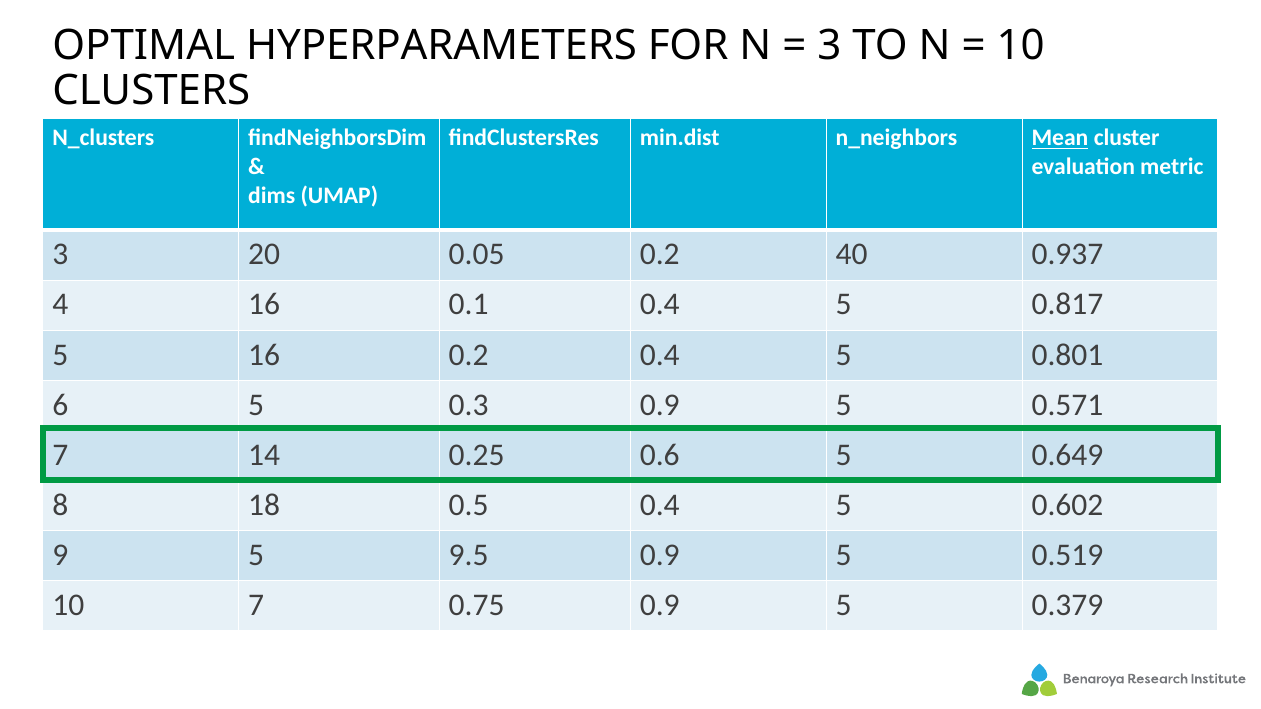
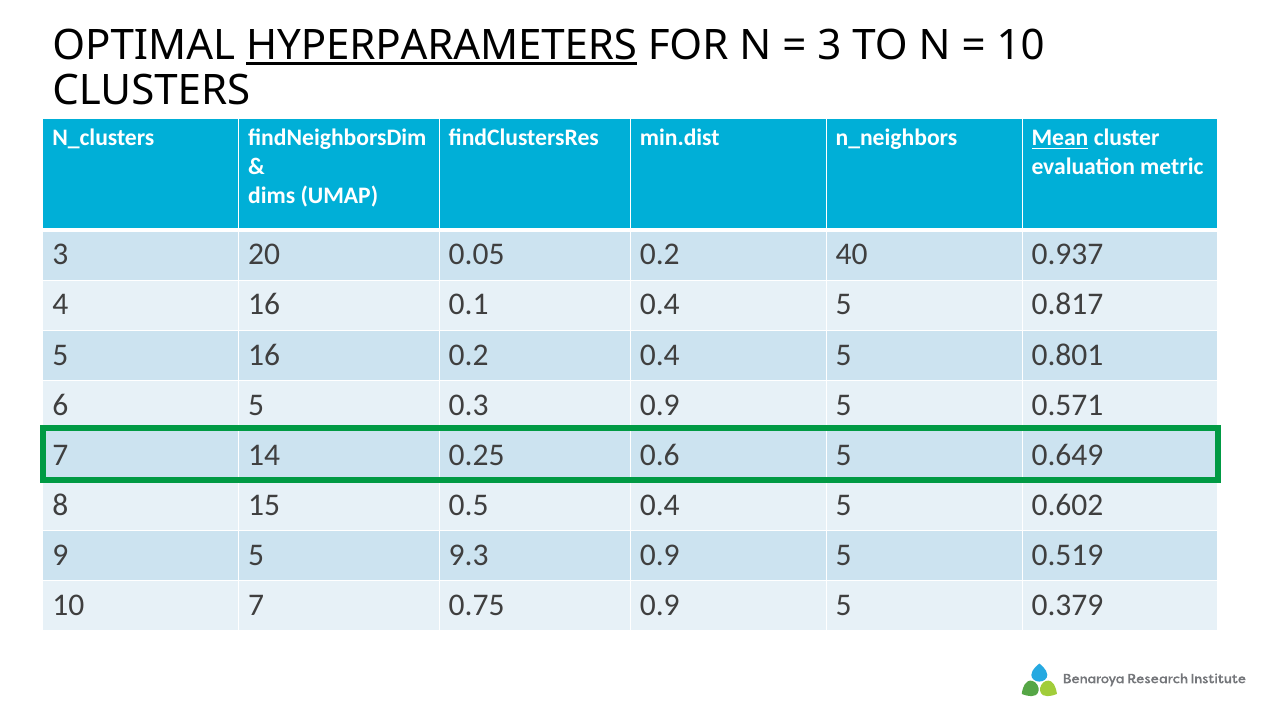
HYPERPARAMETERS underline: none -> present
18: 18 -> 15
9.5: 9.5 -> 9.3
